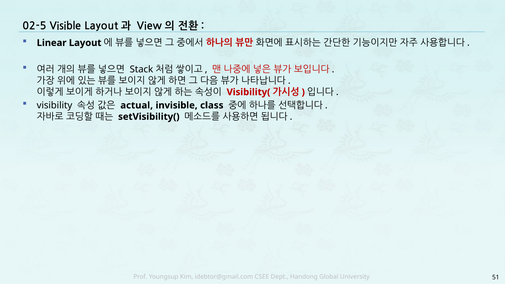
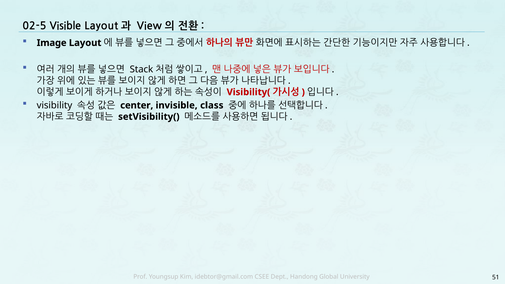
Linear: Linear -> Image
actual: actual -> center
